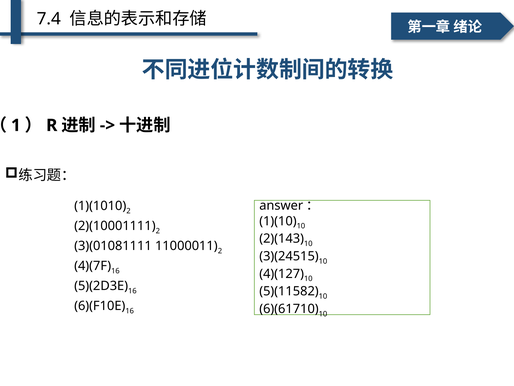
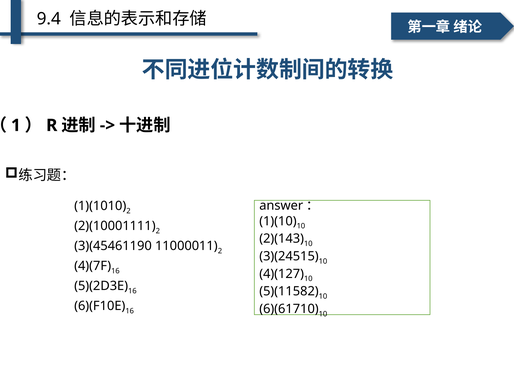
7.4: 7.4 -> 9.4
3)(01081111: 3)(01081111 -> 3)(45461190
